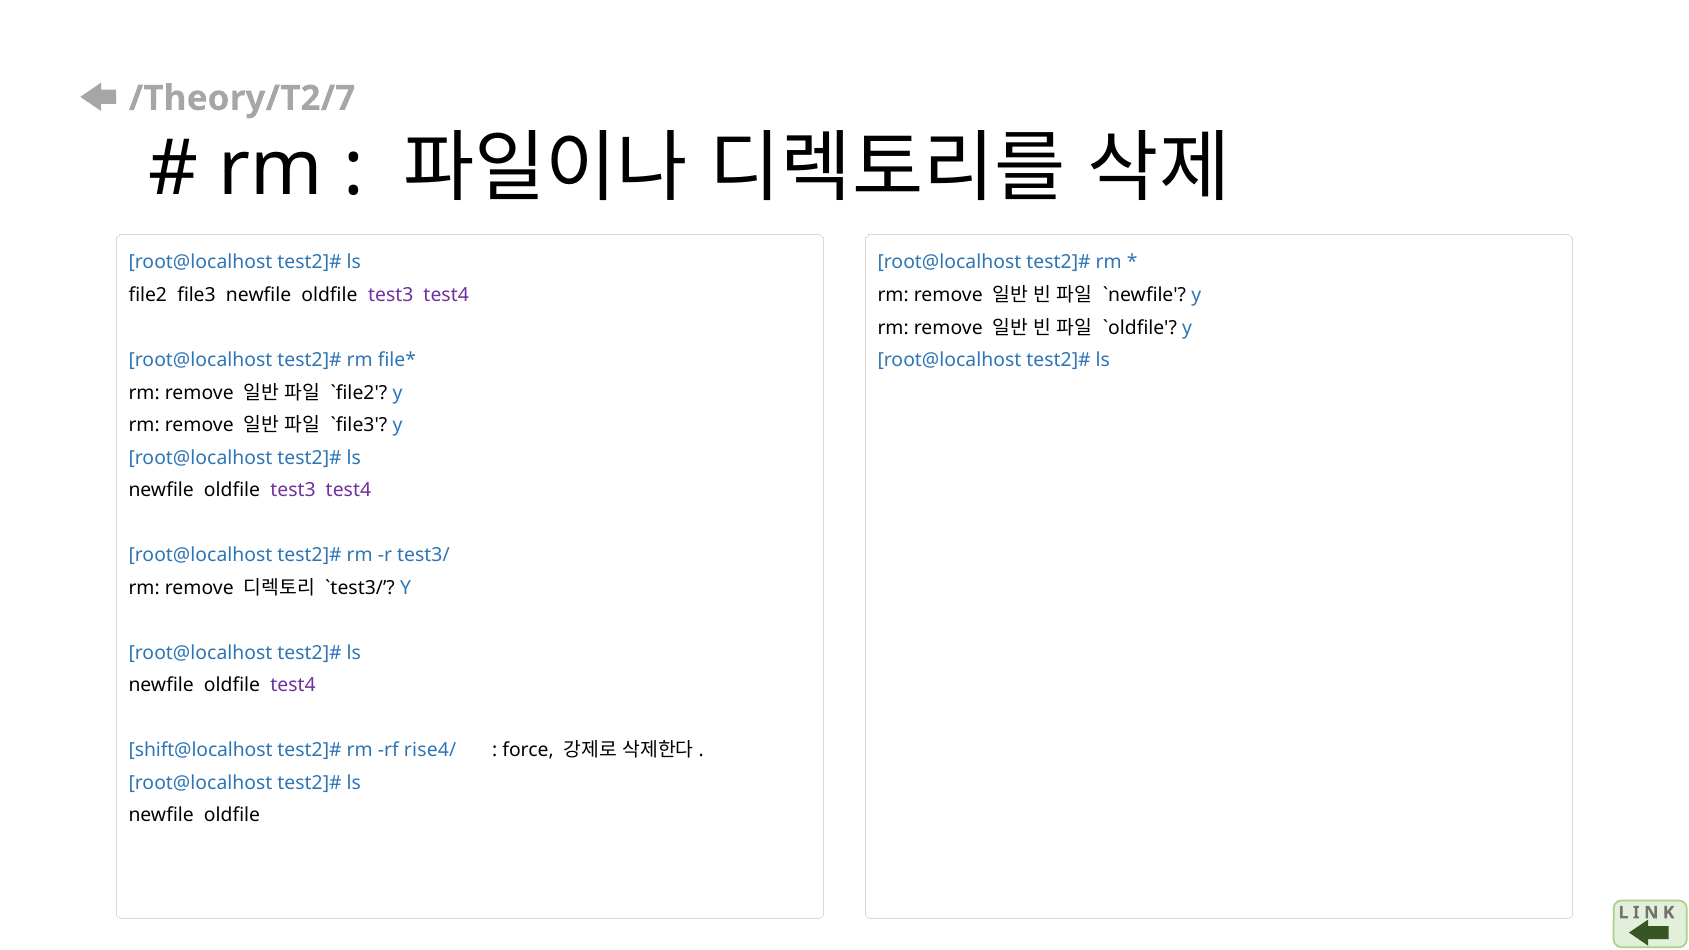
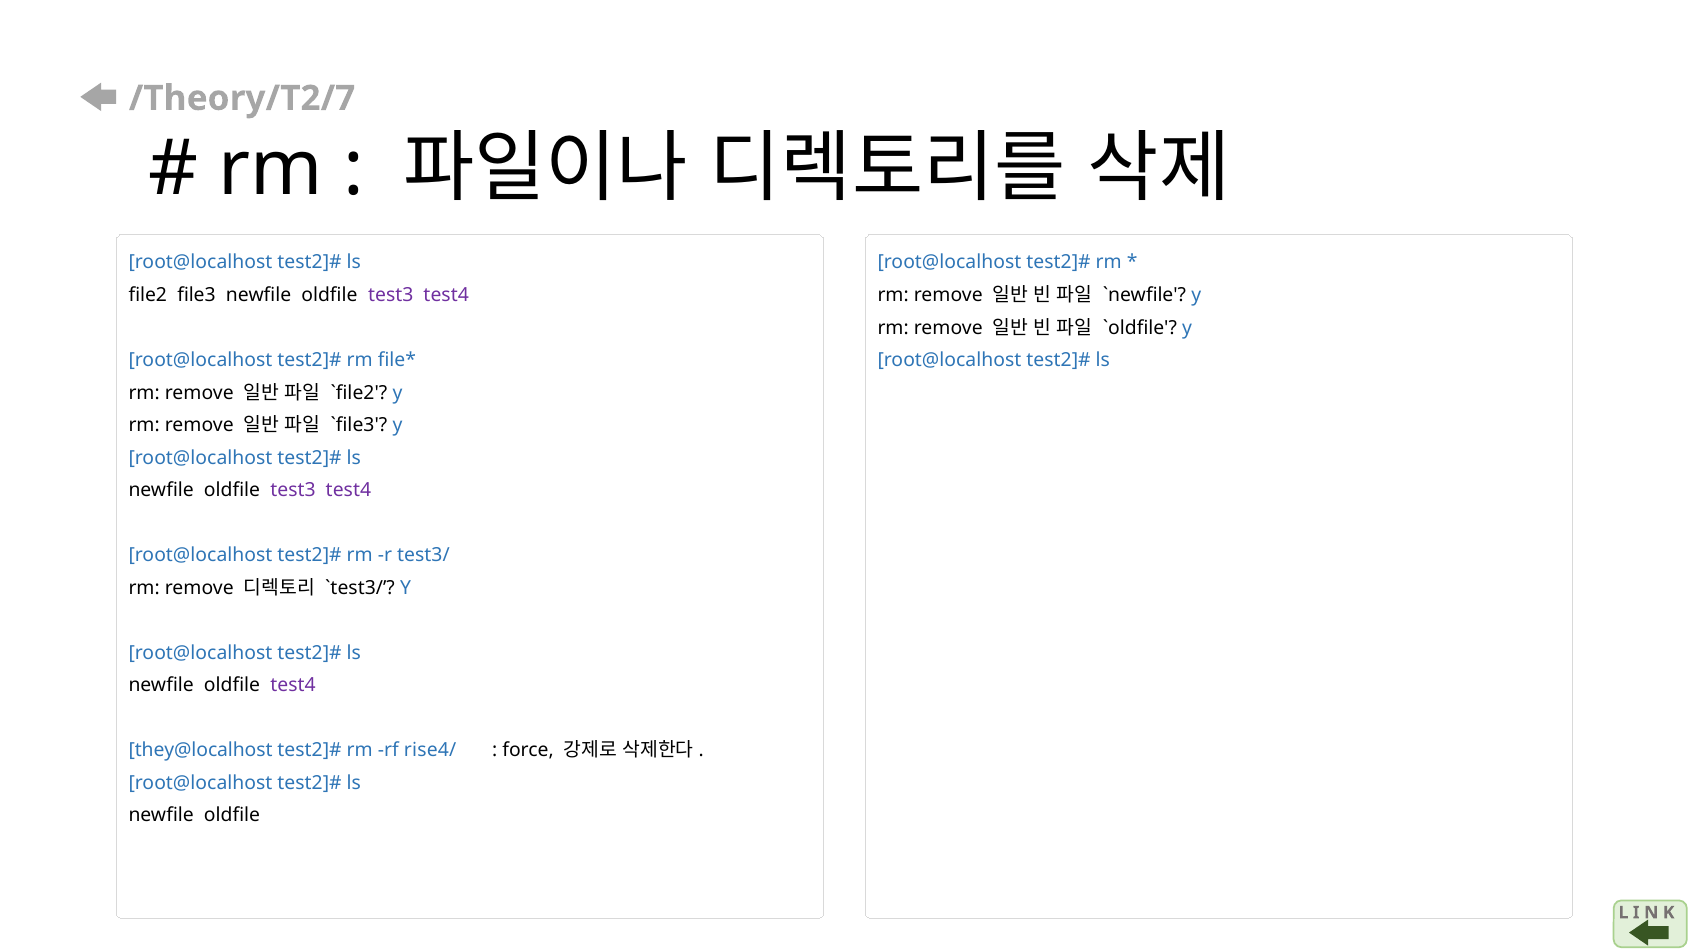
shift@localhost: shift@localhost -> they@localhost
